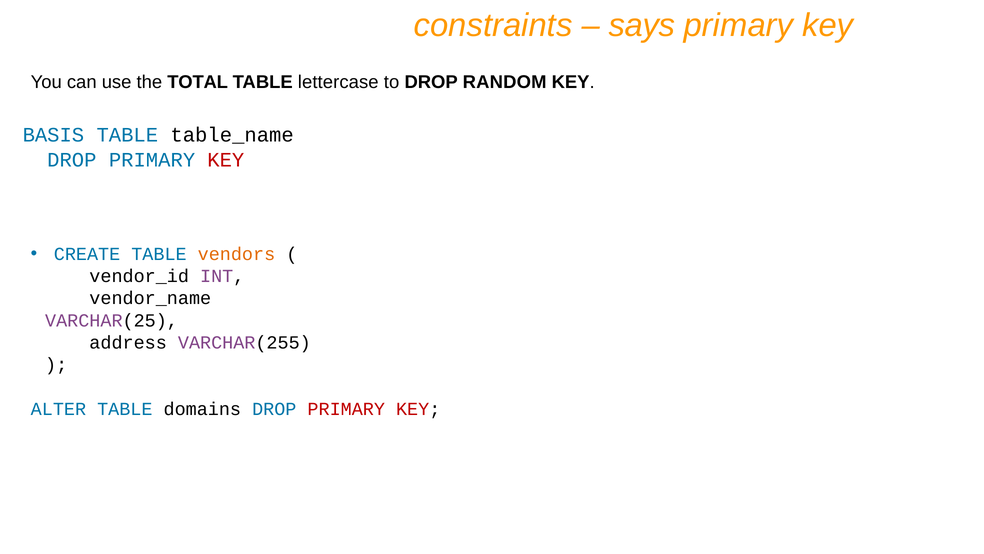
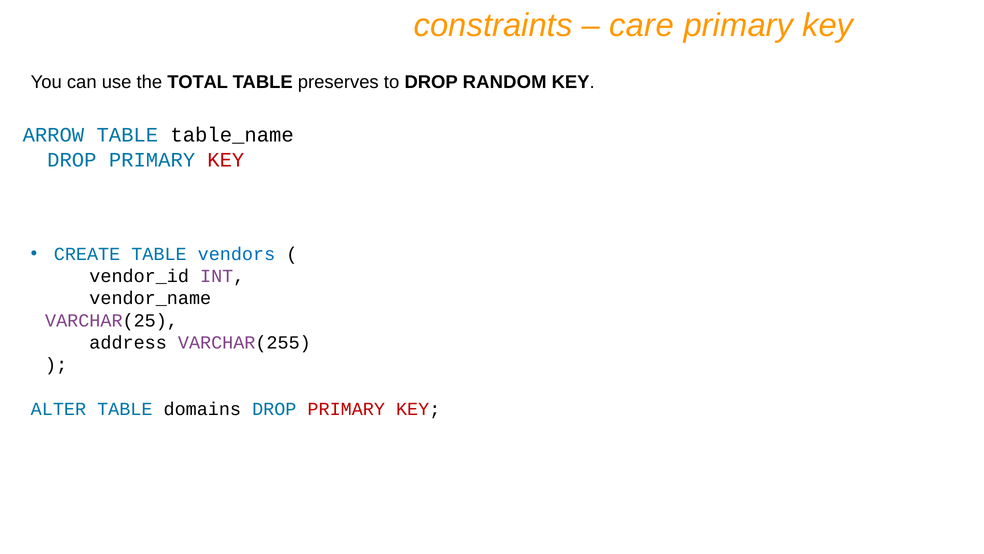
says: says -> care
lettercase: lettercase -> preserves
BASIS: BASIS -> ARROW
vendors colour: orange -> blue
